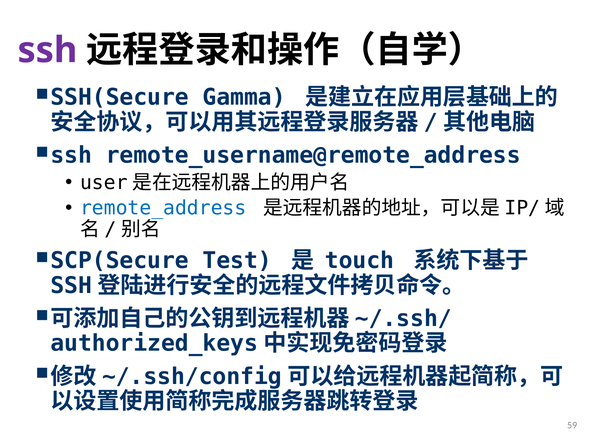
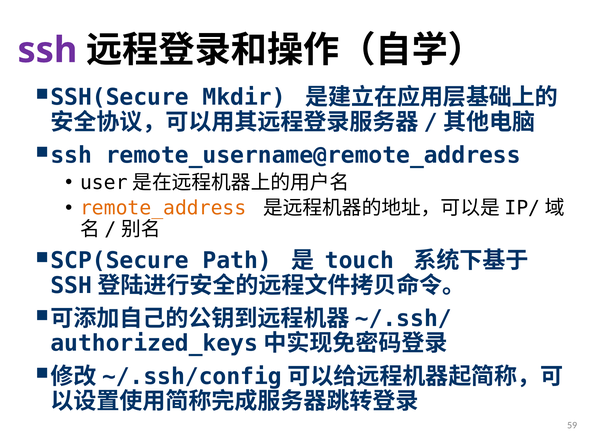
Gamma: Gamma -> Mkdir
remote_address colour: blue -> orange
Test: Test -> Path
